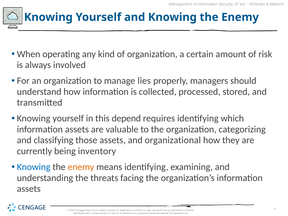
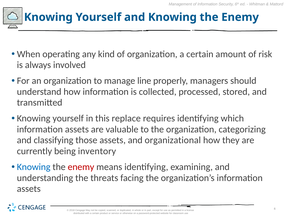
lies: lies -> line
depend: depend -> replace
enemy at (81, 167) colour: orange -> red
